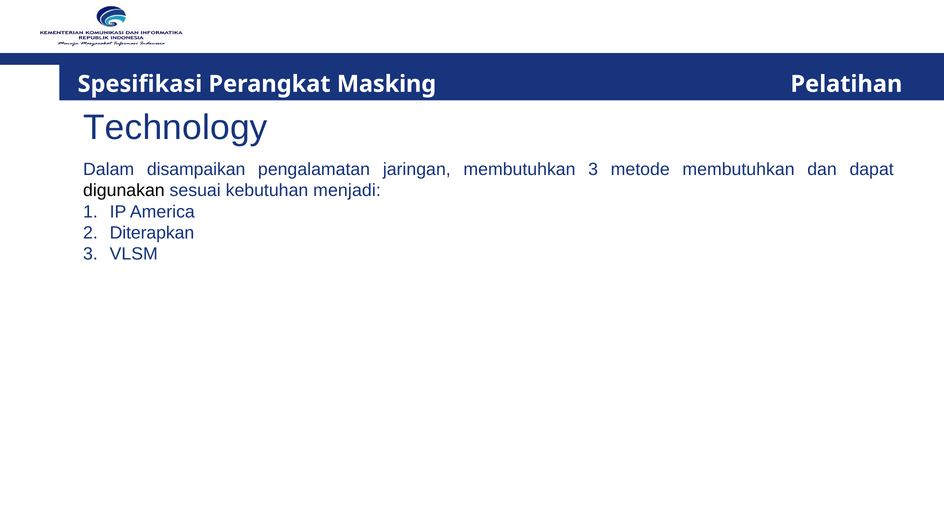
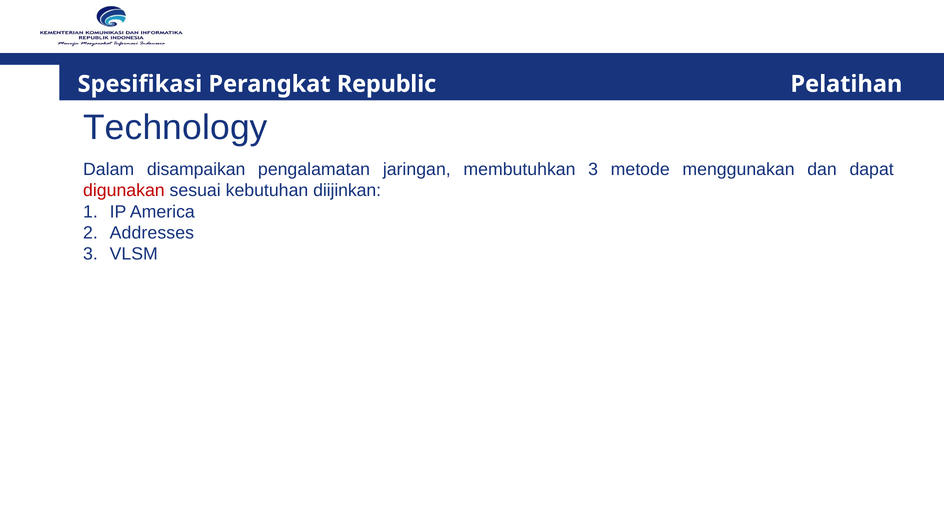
Masking: Masking -> Republic
metode membutuhkan: membutuhkan -> menggunakan
digunakan colour: black -> red
menjadi: menjadi -> diijinkan
Diterapkan: Diterapkan -> Addresses
